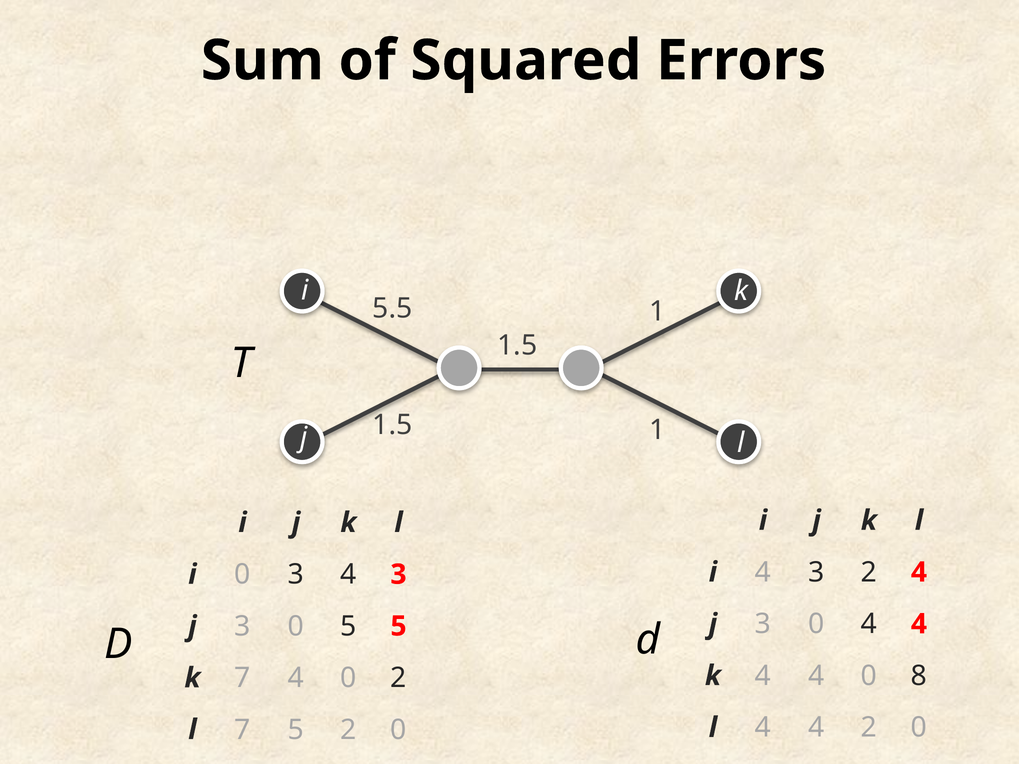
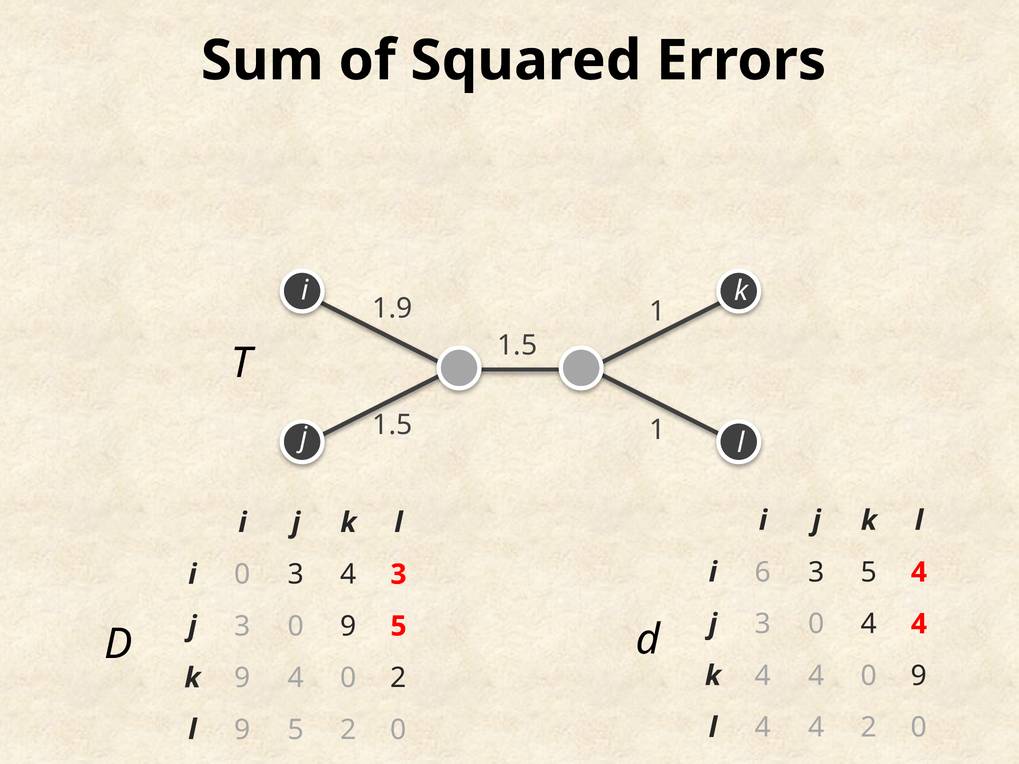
5.5: 5.5 -> 1.9
i 4: 4 -> 6
3 2: 2 -> 5
3 0 5: 5 -> 9
4 0 8: 8 -> 9
k 7: 7 -> 9
l 7: 7 -> 9
